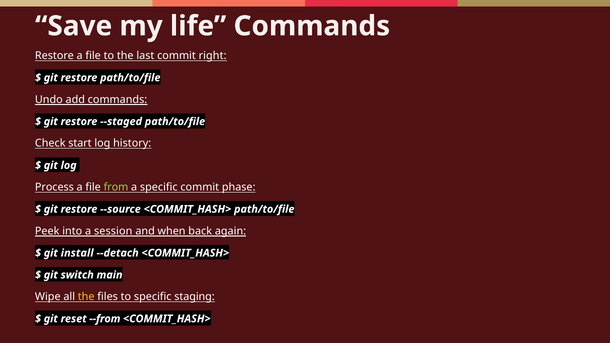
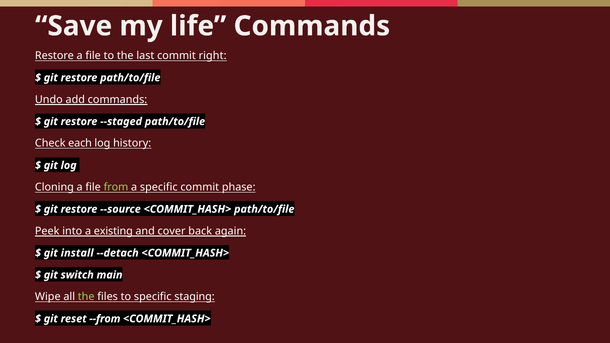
start: start -> each
Process: Process -> Cloning
session: session -> existing
when: when -> cover
the at (86, 297) colour: yellow -> light green
